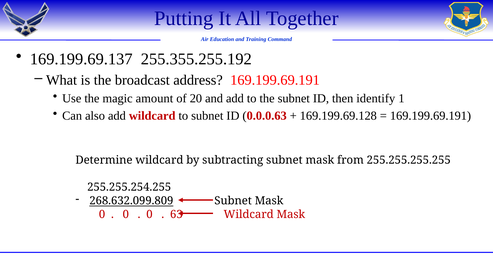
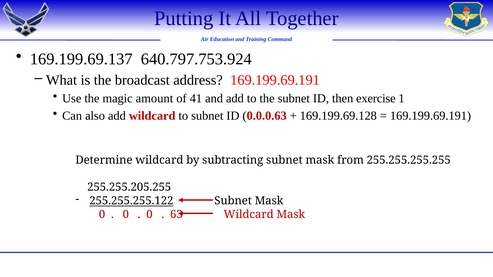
255.355.255.192: 255.355.255.192 -> 640.797.753.924
20: 20 -> 41
identify: identify -> exercise
255.255.254.255: 255.255.254.255 -> 255.255.205.255
268.632.099.809: 268.632.099.809 -> 255.255.255.122
